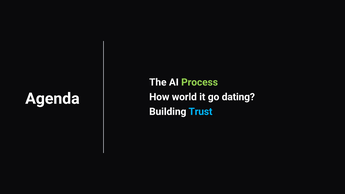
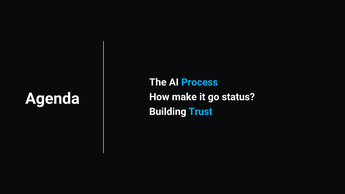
Process colour: light green -> light blue
world: world -> make
dating: dating -> status
